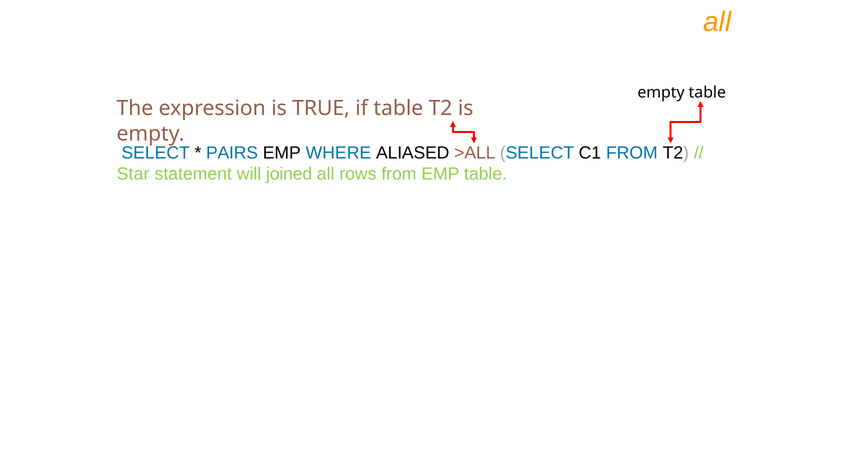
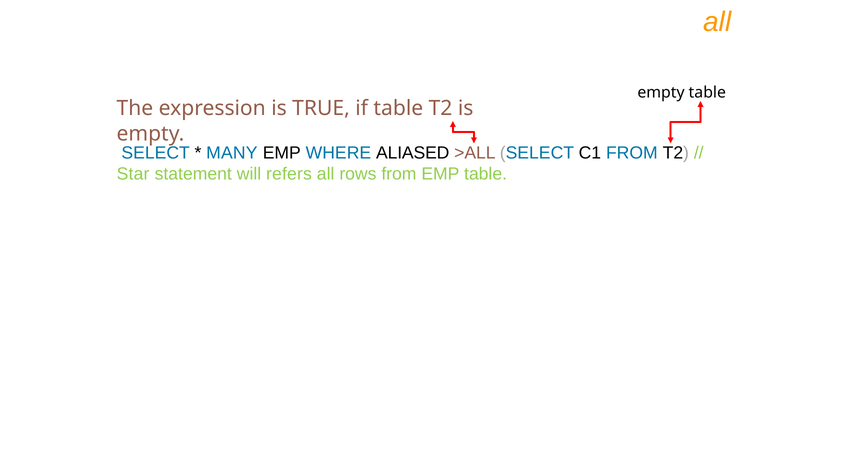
PAIRS: PAIRS -> MANY
joined: joined -> refers
